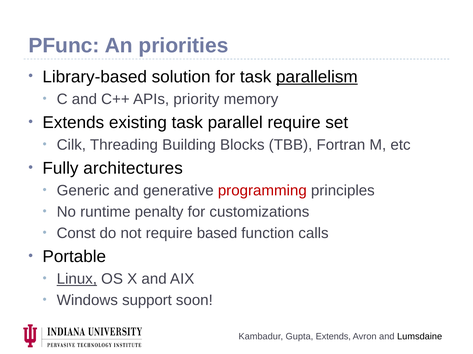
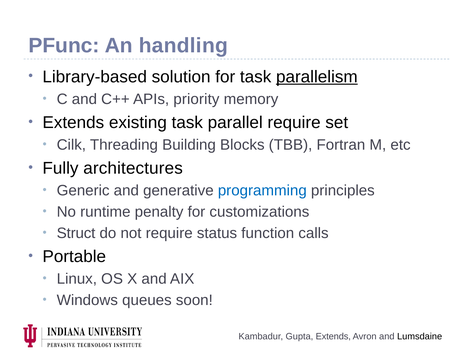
priorities: priorities -> handling
programming colour: red -> blue
Const: Const -> Struct
based: based -> status
Linux underline: present -> none
support: support -> queues
